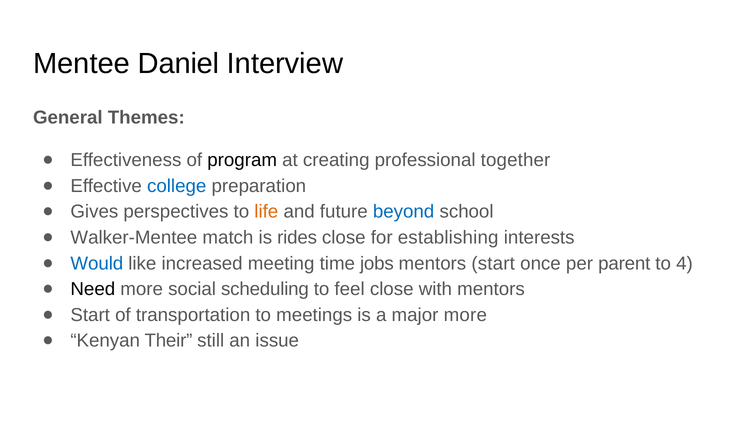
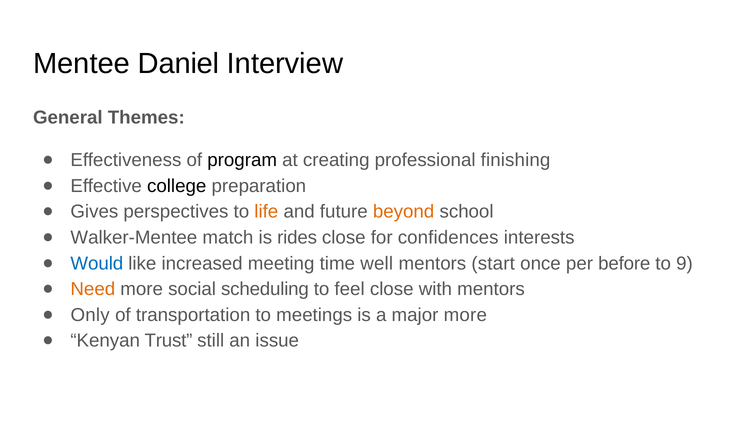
together: together -> finishing
college colour: blue -> black
beyond colour: blue -> orange
establishing: establishing -> confidences
jobs: jobs -> well
parent: parent -> before
4: 4 -> 9
Need colour: black -> orange
Start at (90, 315): Start -> Only
Their: Their -> Trust
